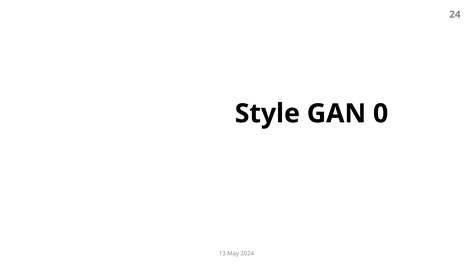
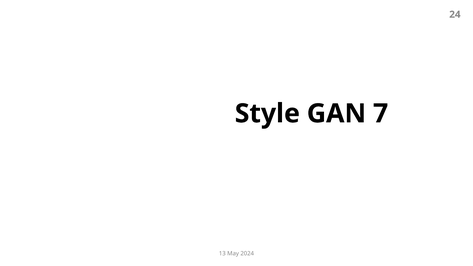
0: 0 -> 7
